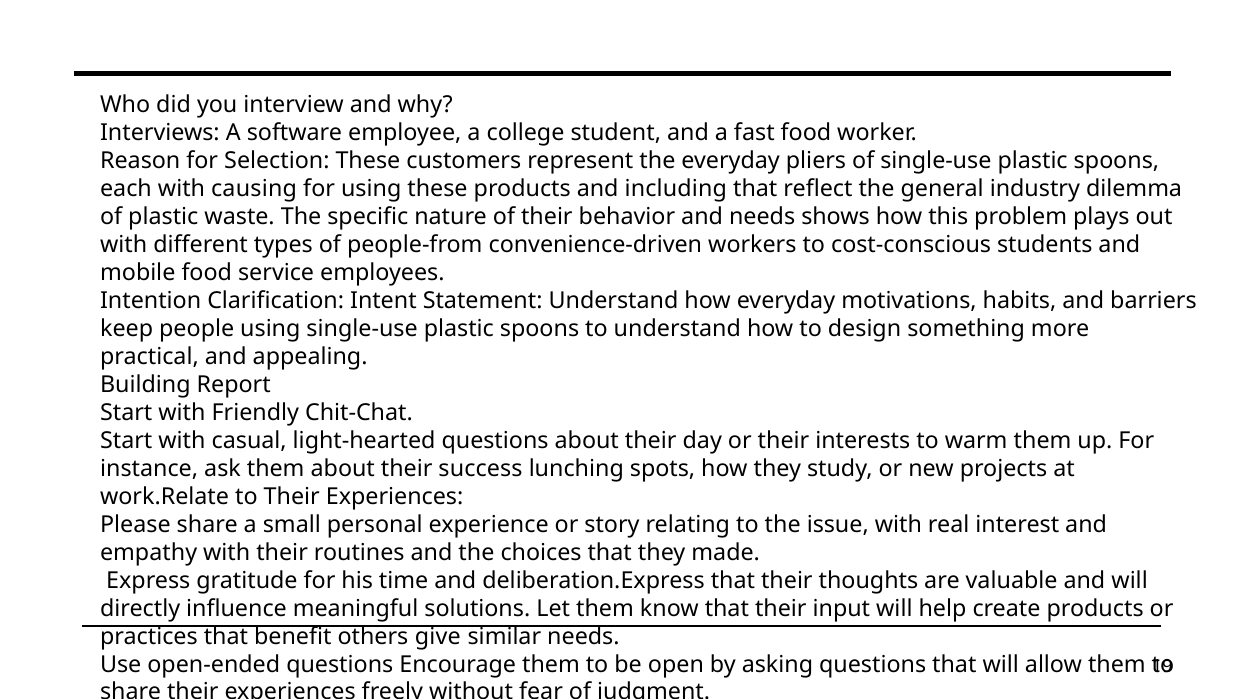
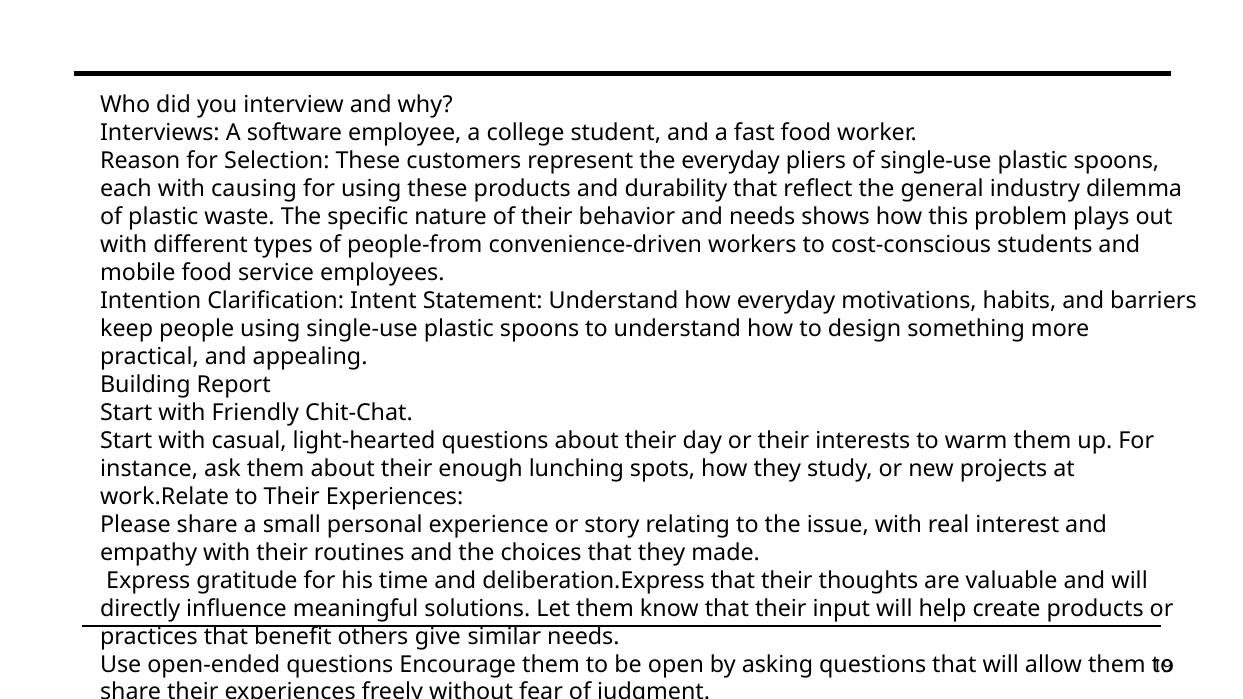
including: including -> durability
success: success -> enough
